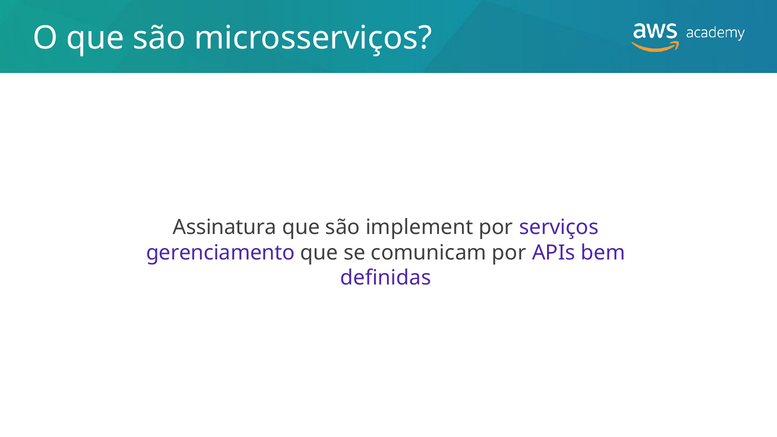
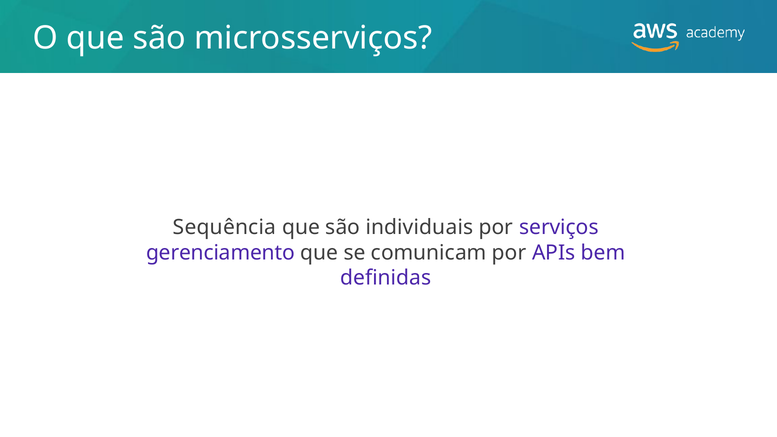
Assinatura: Assinatura -> Sequência
implement: implement -> individuais
